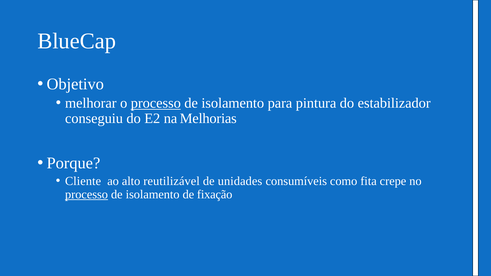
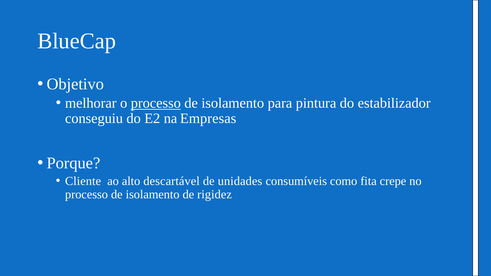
Melhorias: Melhorias -> Empresas
reutilizável: reutilizável -> descartável
processo at (87, 194) underline: present -> none
fixação: fixação -> rigidez
